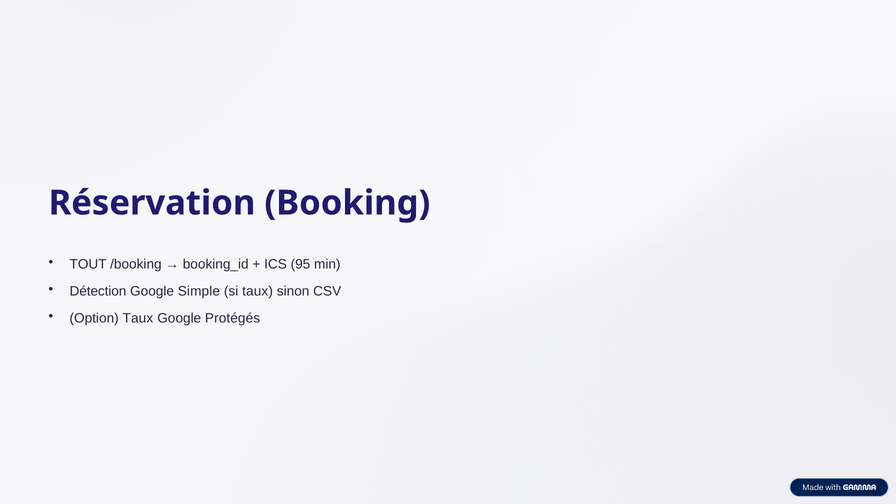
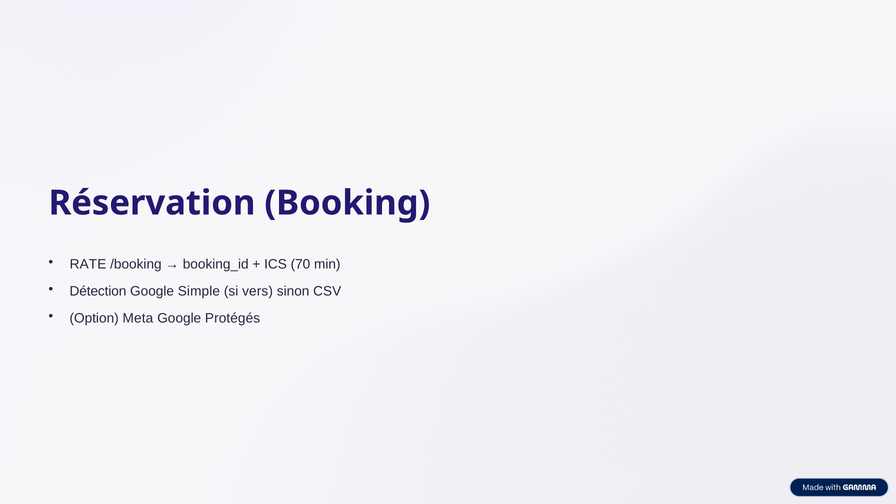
TOUT: TOUT -> RATE
95: 95 -> 70
si taux: taux -> vers
Option Taux: Taux -> Meta
